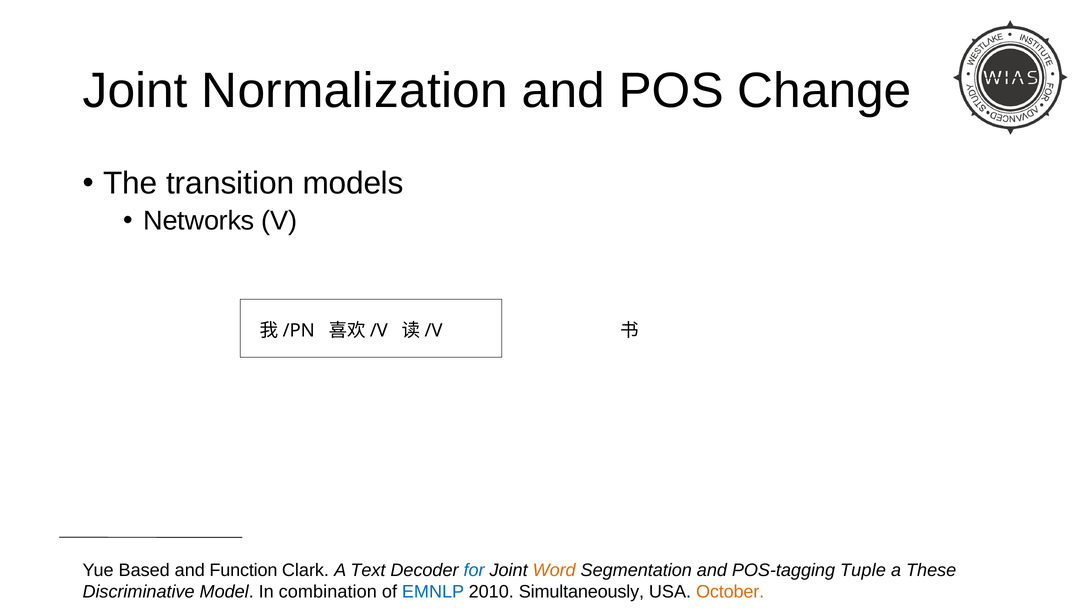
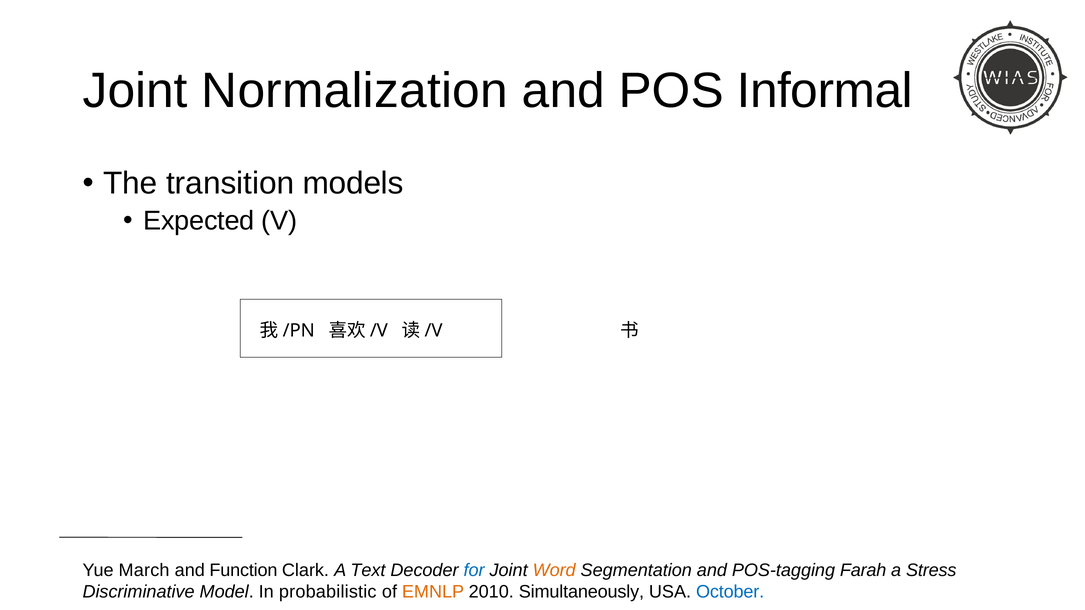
Change: Change -> Informal
Networks: Networks -> Expected
Based: Based -> March
Tuple: Tuple -> Farah
These: These -> Stress
combination: combination -> probabilistic
EMNLP colour: blue -> orange
October colour: orange -> blue
